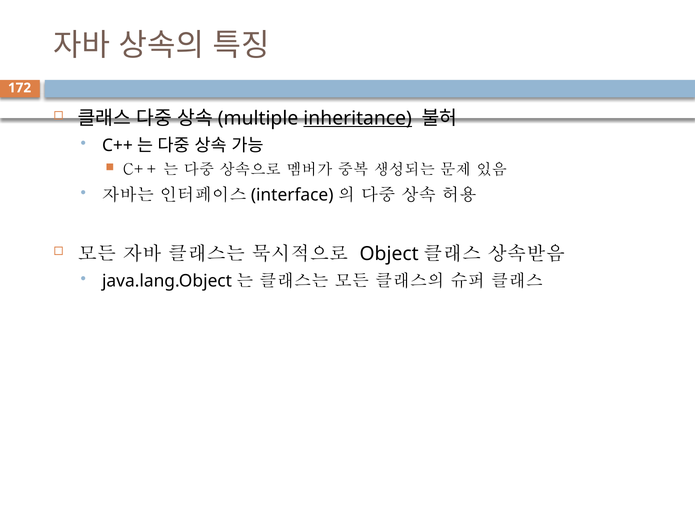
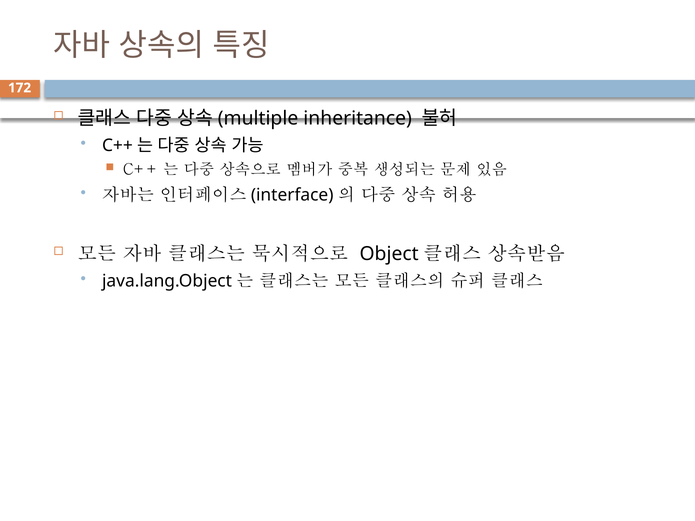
inheritance underline: present -> none
